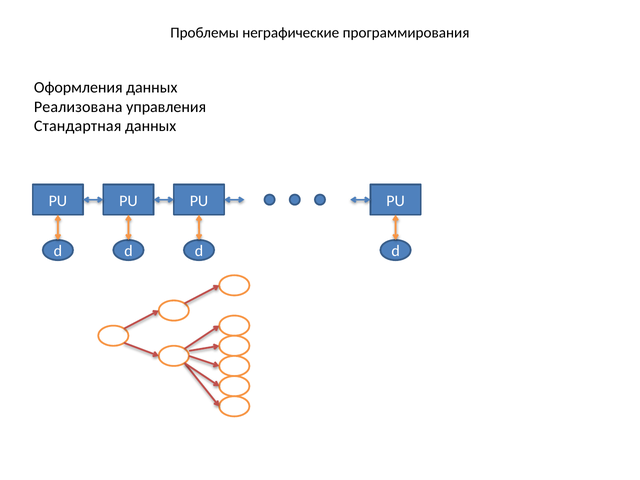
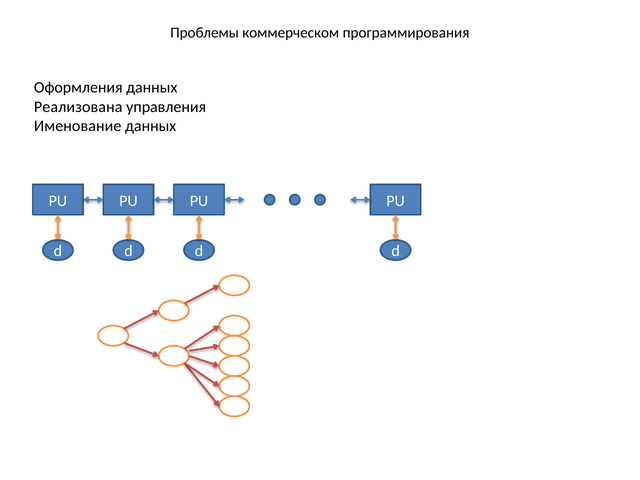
неграфические: неграфические -> коммерческом
Стандартная: Стандартная -> Именование
